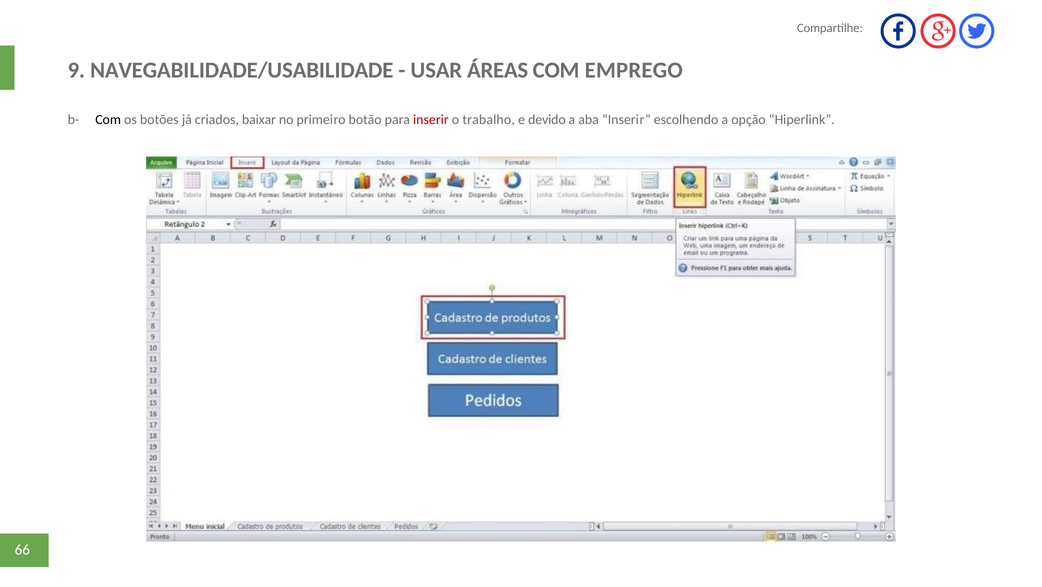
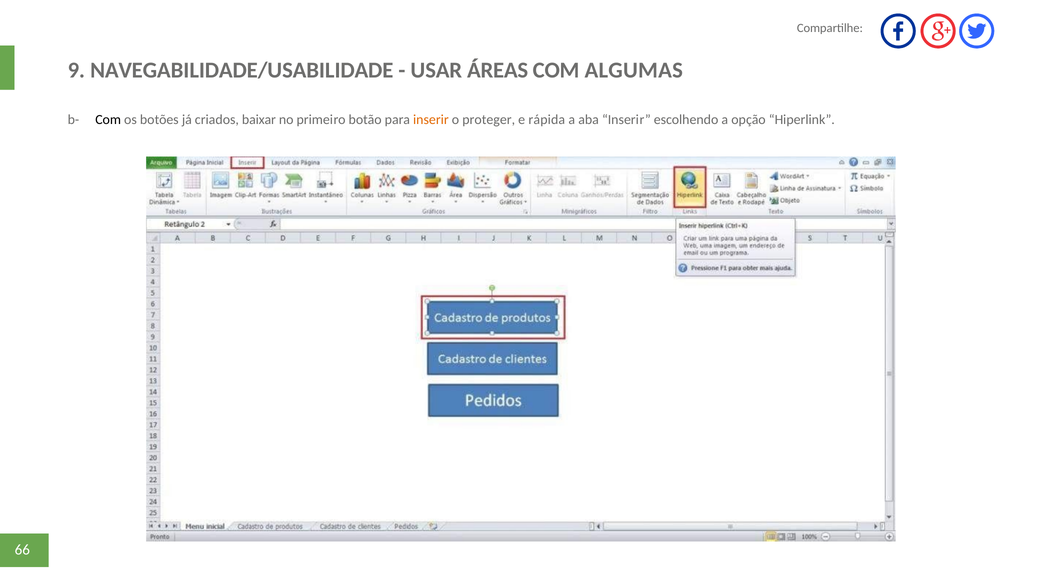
EMPREGO: EMPREGO -> ALGUMAS
inserir at (431, 120) colour: red -> orange
trabalho: trabalho -> proteger
devido: devido -> rápida
